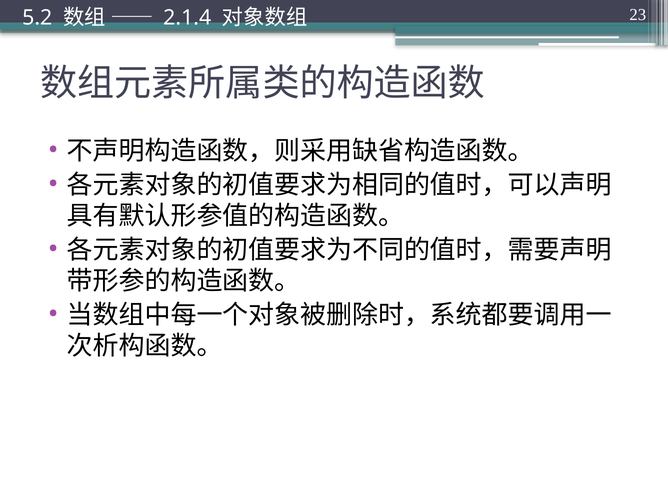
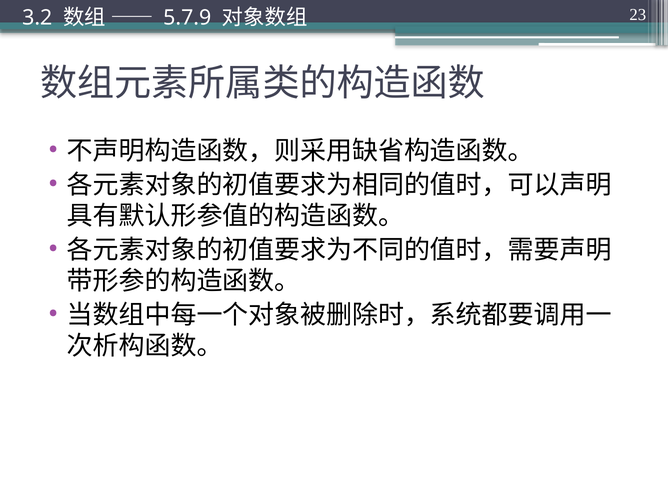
5.2: 5.2 -> 3.2
2.1.4: 2.1.4 -> 5.7.9
